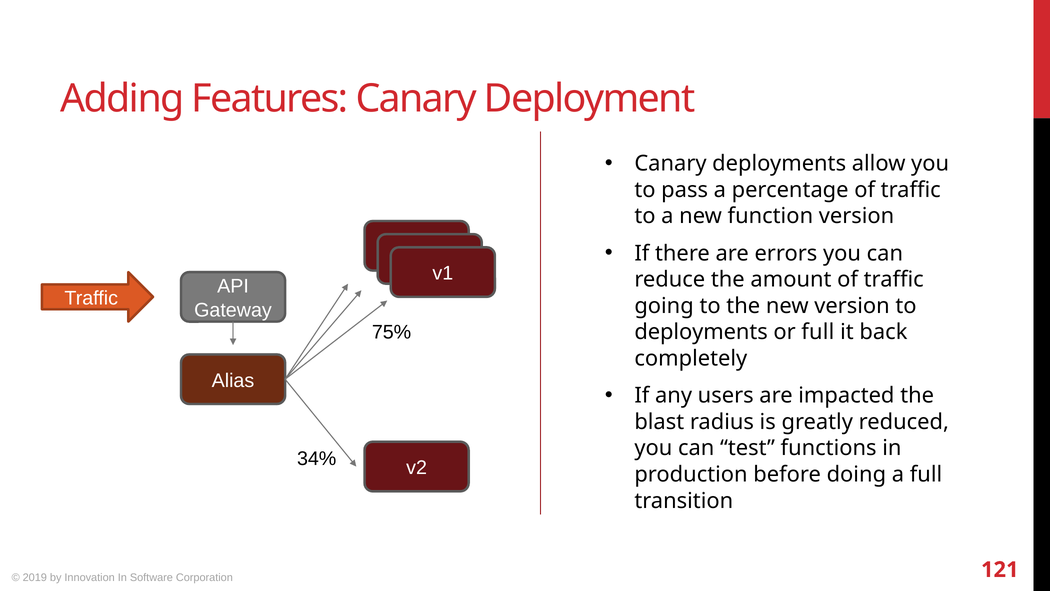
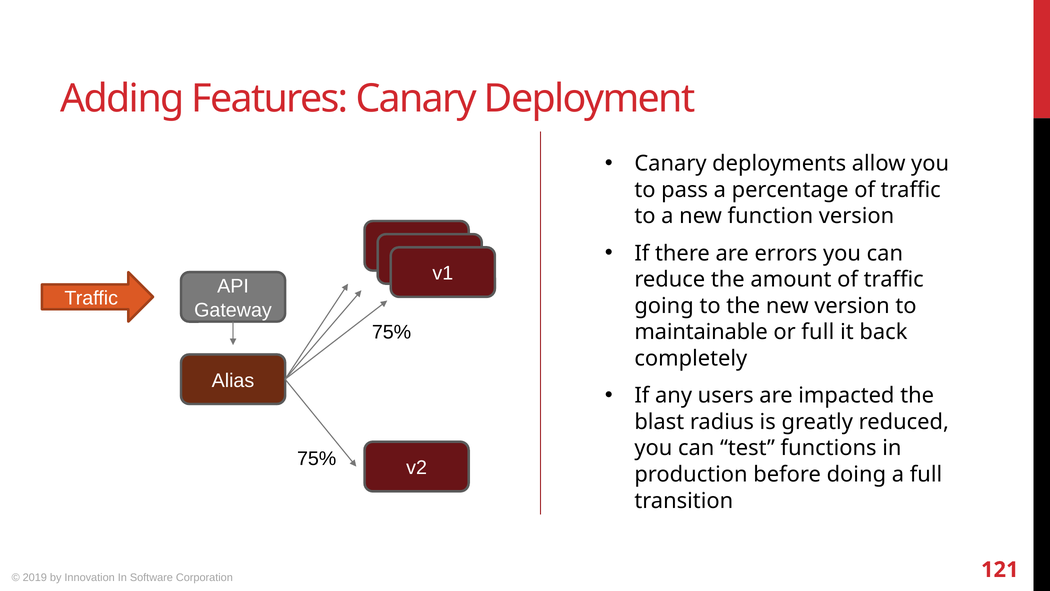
deployments at (701, 332): deployments -> maintainable
34% at (317, 459): 34% -> 75%
